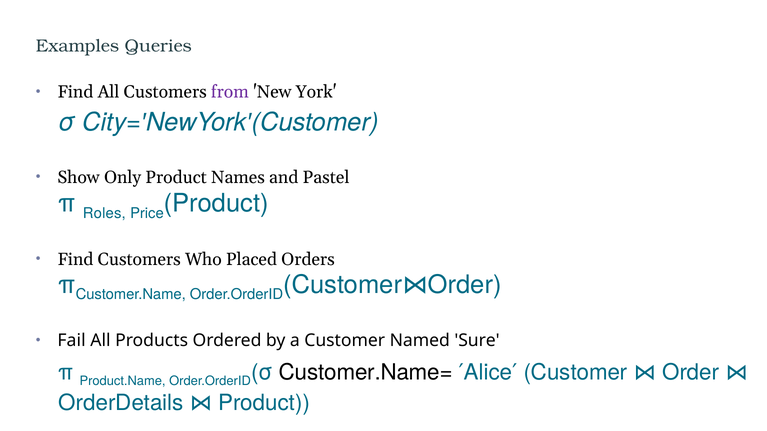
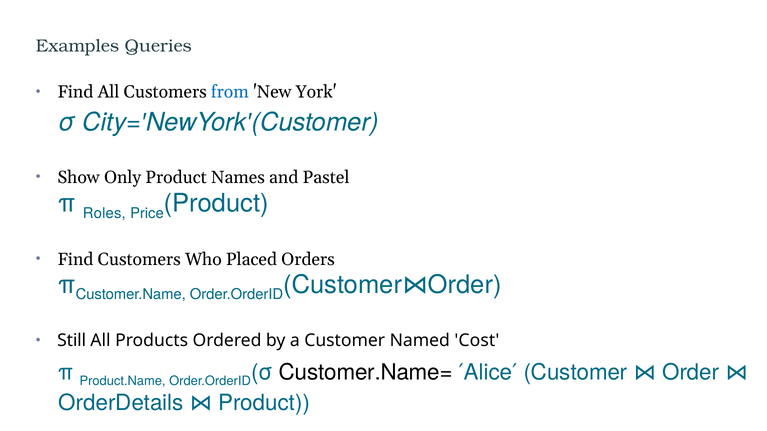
from colour: purple -> blue
Fail: Fail -> Still
Sure: Sure -> Cost
